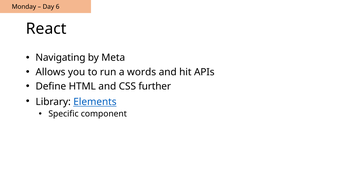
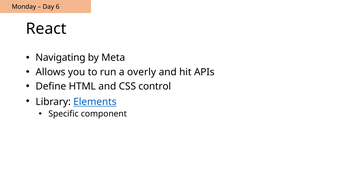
words: words -> overly
further: further -> control
